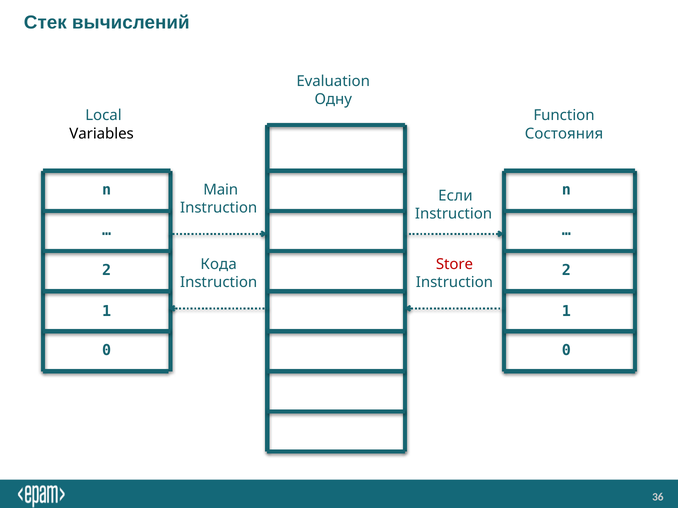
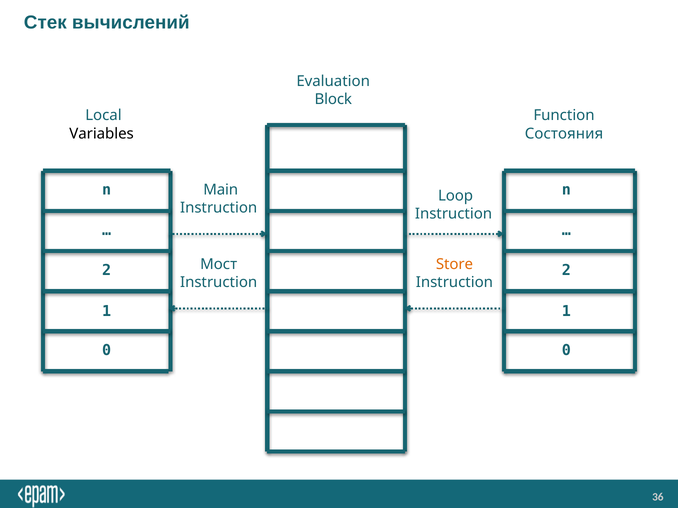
Одну: Одну -> Block
Если: Если -> Loop
Кода: Кода -> Мост
Store colour: red -> orange
